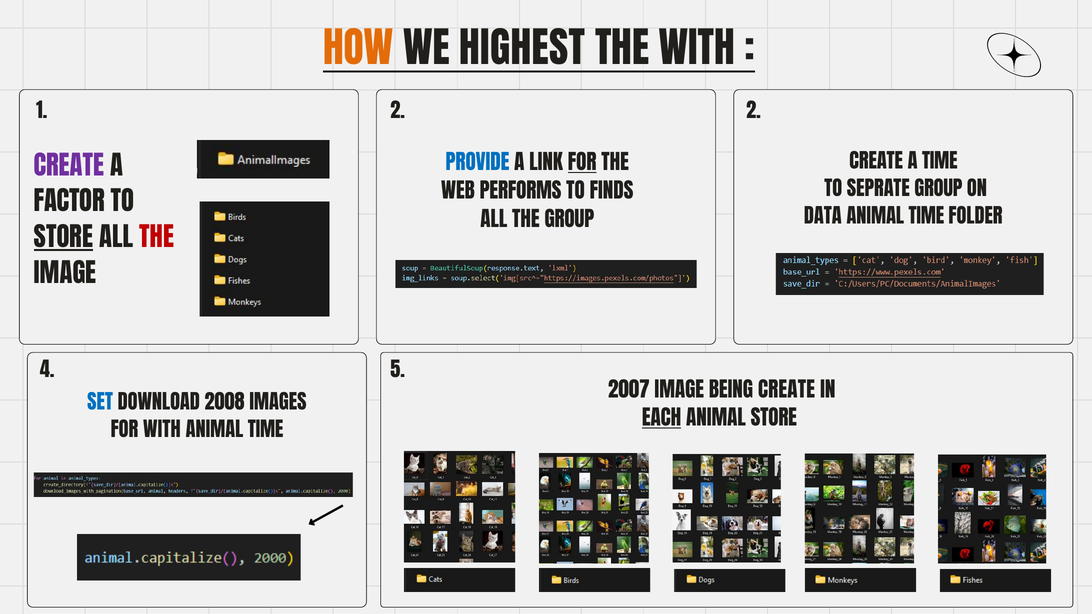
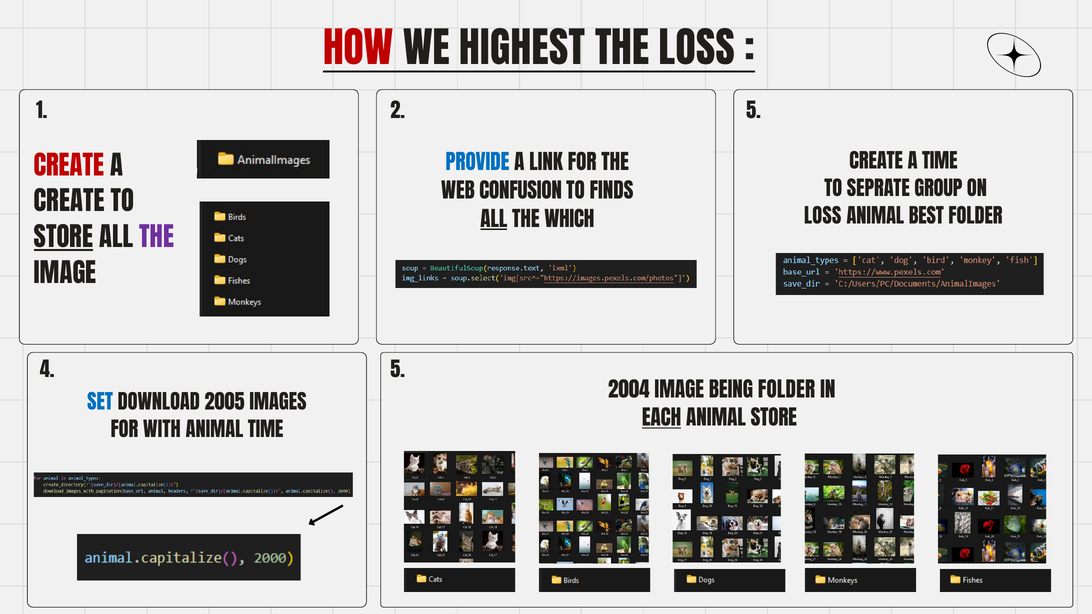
HOW colour: orange -> red
THE WITH: WITH -> LOSS
2 2: 2 -> 5
FOR at (582, 164) underline: present -> none
CREATE at (69, 167) colour: purple -> red
PERFORMS: PERFORMS -> CONFUSION
FACTOR at (69, 203): FACTOR -> CREATE
DATA at (823, 217): DATA -> LOSS
TIME at (926, 217): TIME -> BEST
ALL at (494, 220) underline: none -> present
THE GROUP: GROUP -> WHICH
THE at (157, 239) colour: red -> purple
2007: 2007 -> 2004
BEING CREATE: CREATE -> FOLDER
2008: 2008 -> 2005
